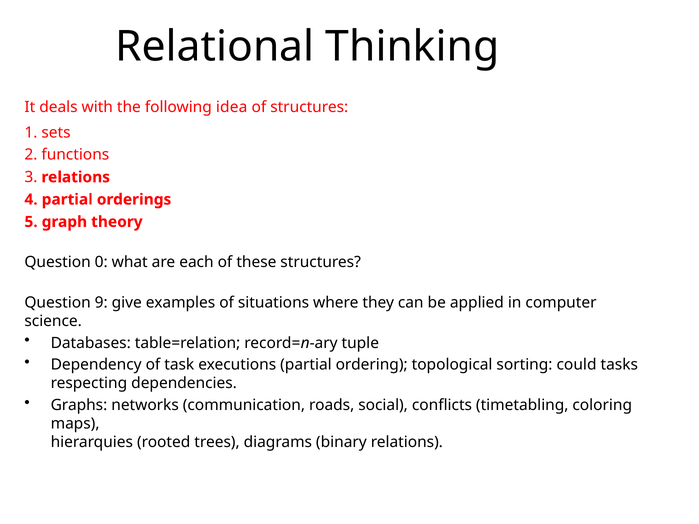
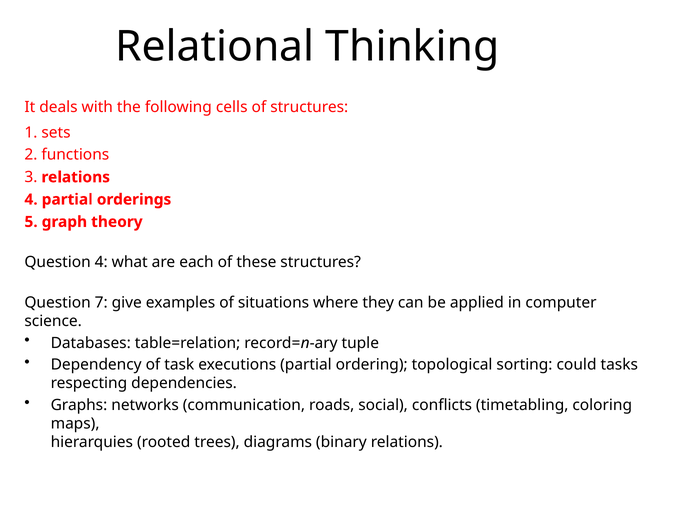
idea: idea -> cells
Question 0: 0 -> 4
9: 9 -> 7
